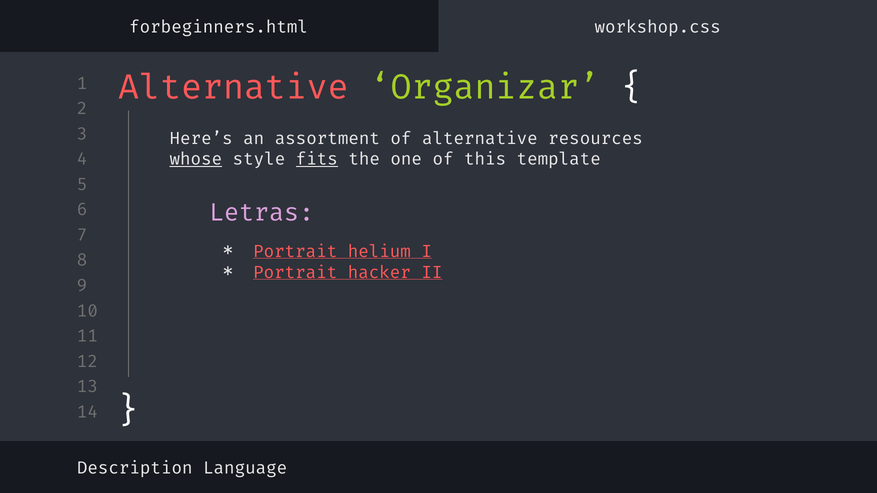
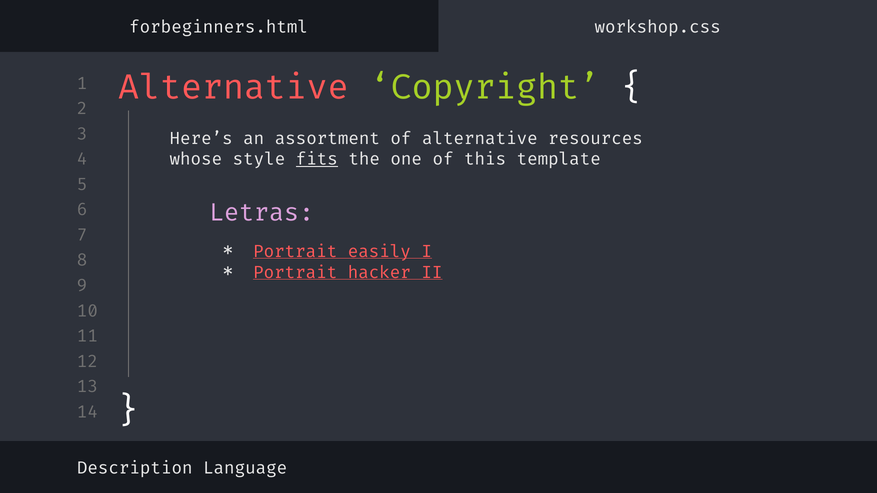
Organizar: Organizar -> Copyright
whose underline: present -> none
helium: helium -> easily
